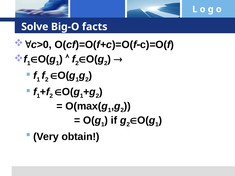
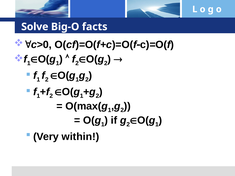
obtain: obtain -> within
